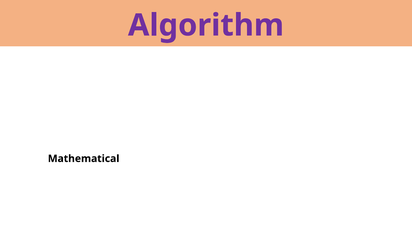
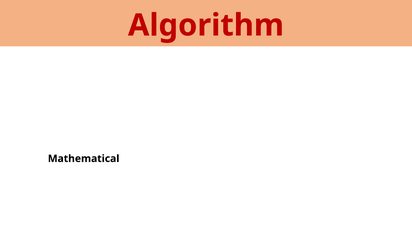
Algorithm colour: purple -> red
